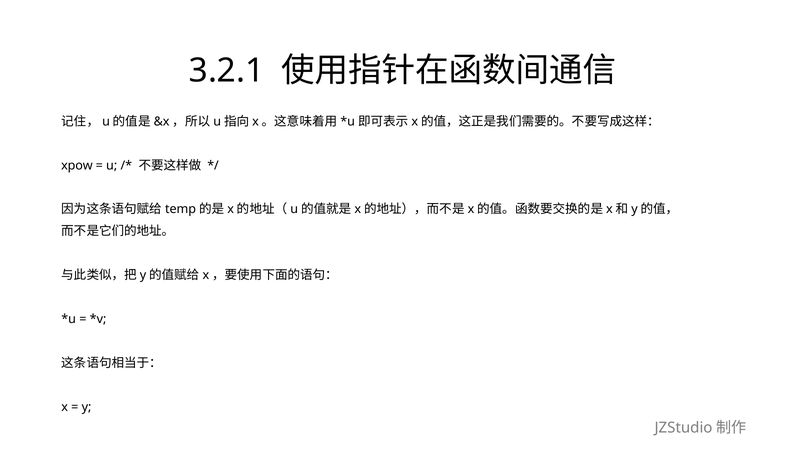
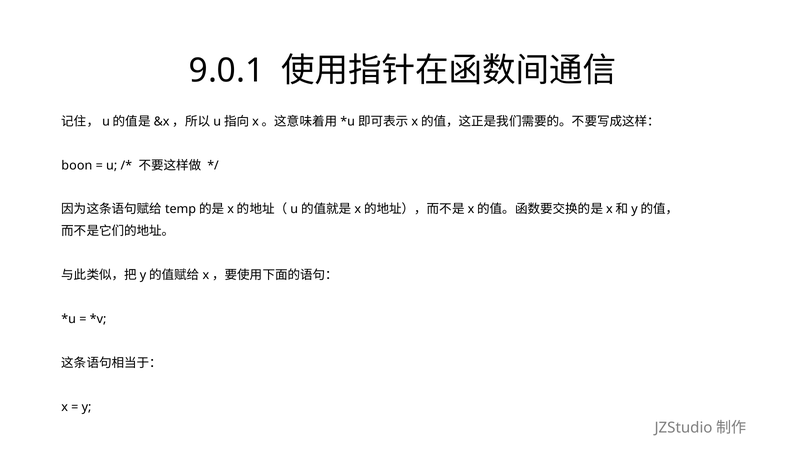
3.2.1: 3.2.1 -> 9.0.1
xpow: xpow -> boon
